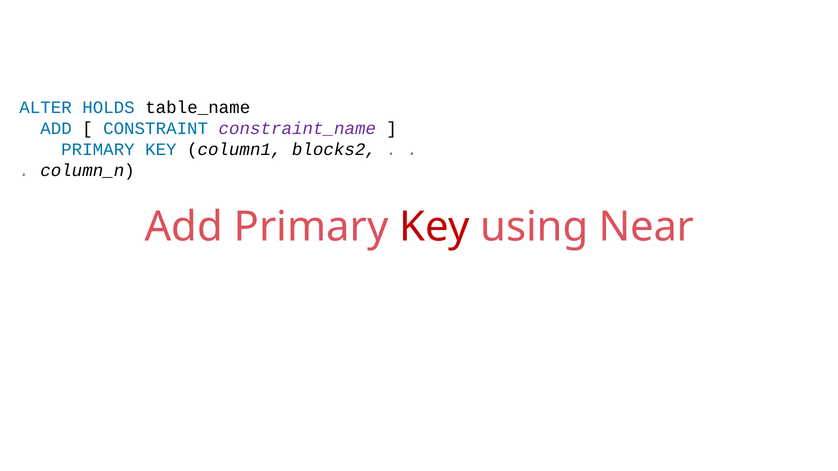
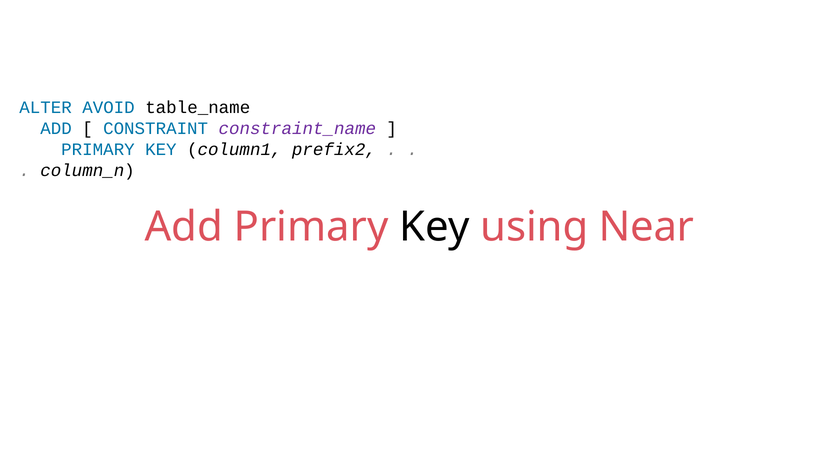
HOLDS: HOLDS -> AVOID
blocks2: blocks2 -> prefix2
Key at (435, 227) colour: red -> black
